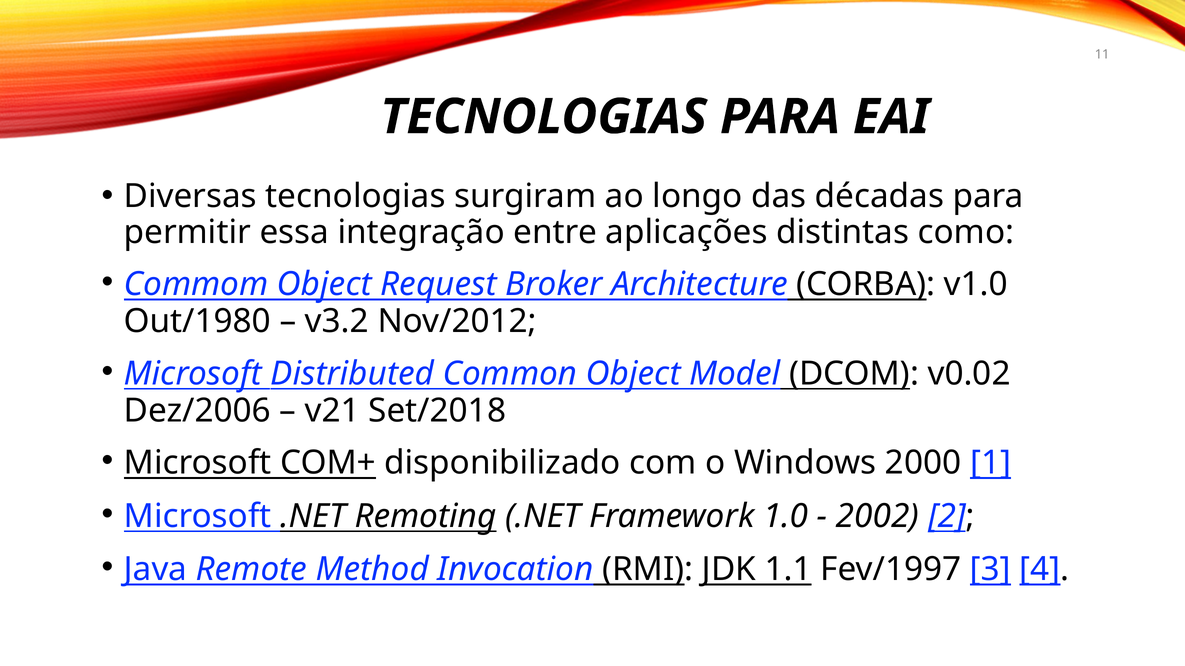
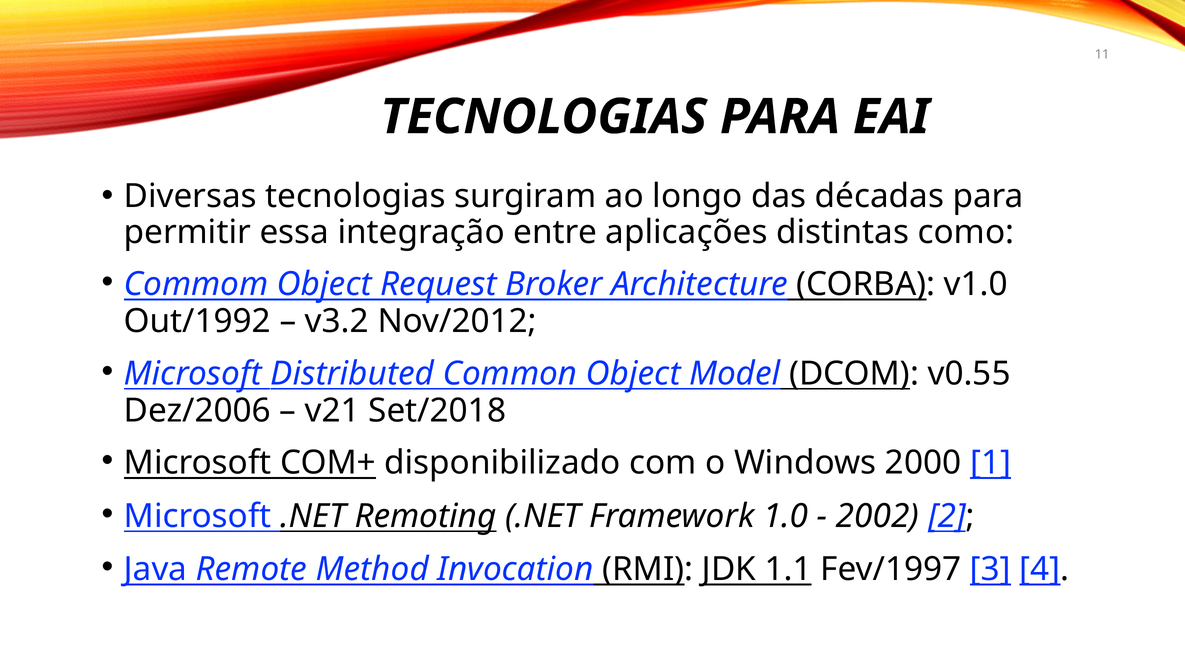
Out/1980: Out/1980 -> Out/1992
v0.02: v0.02 -> v0.55
